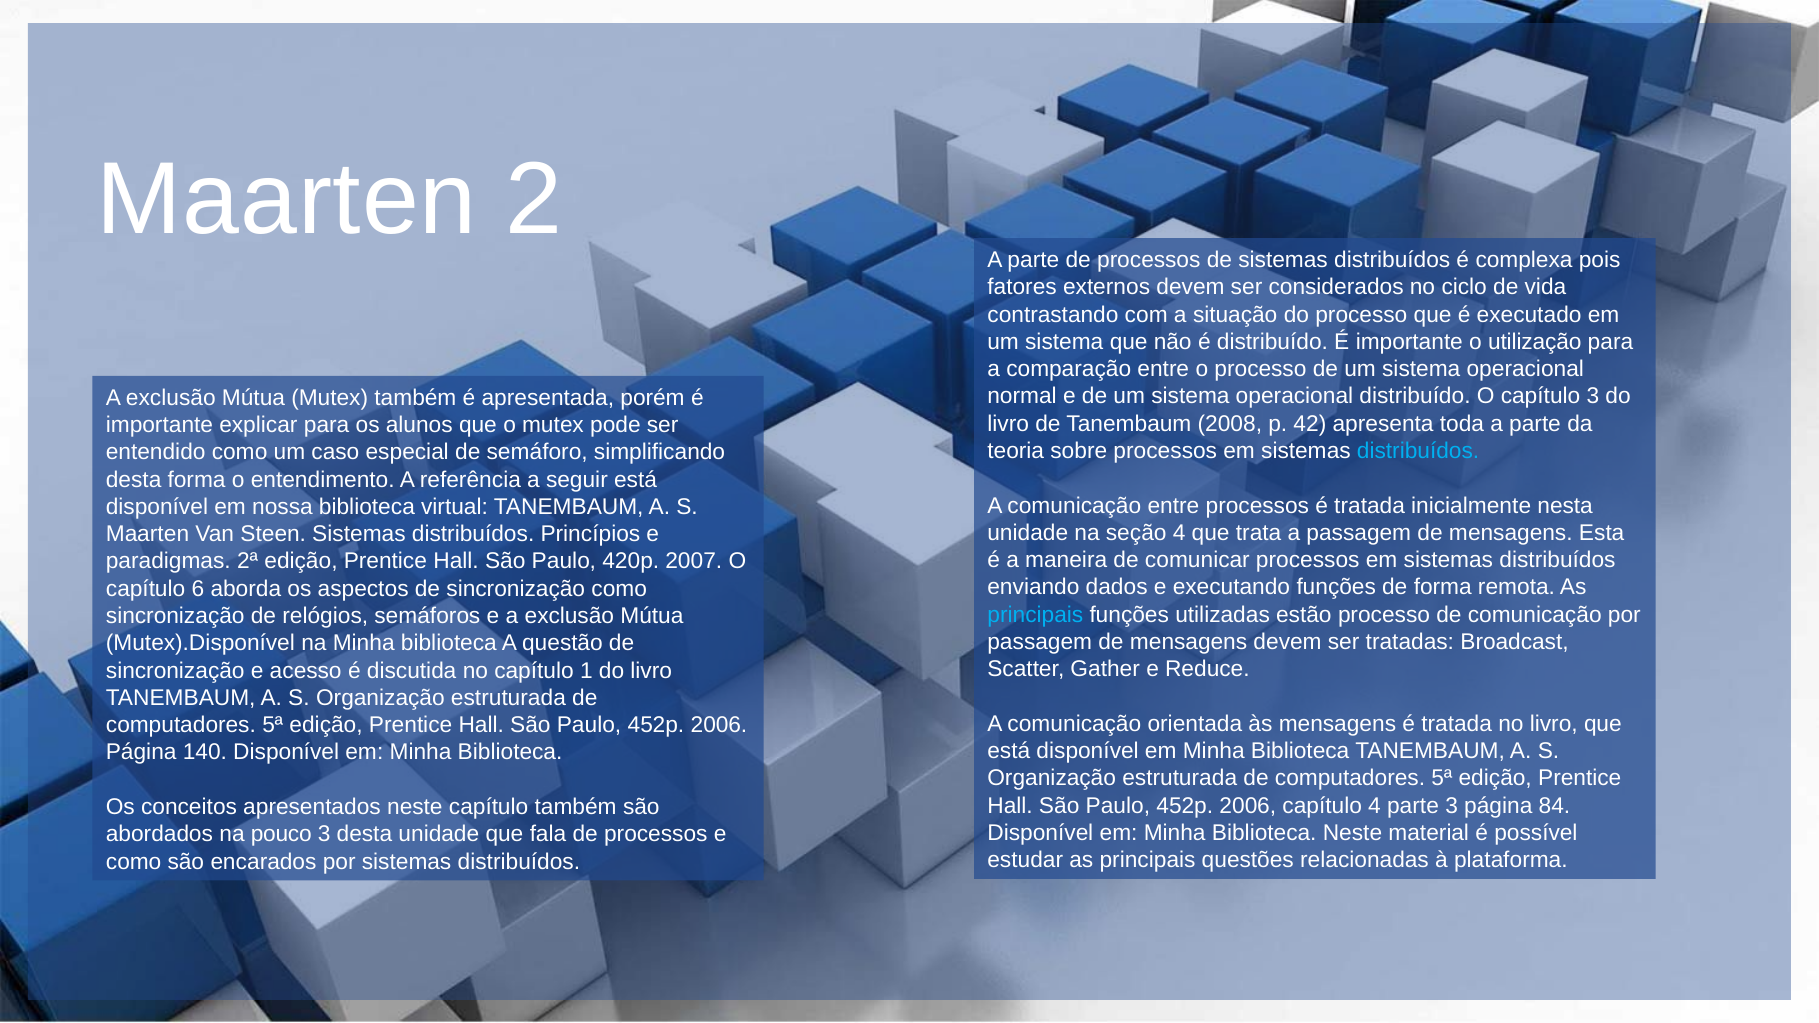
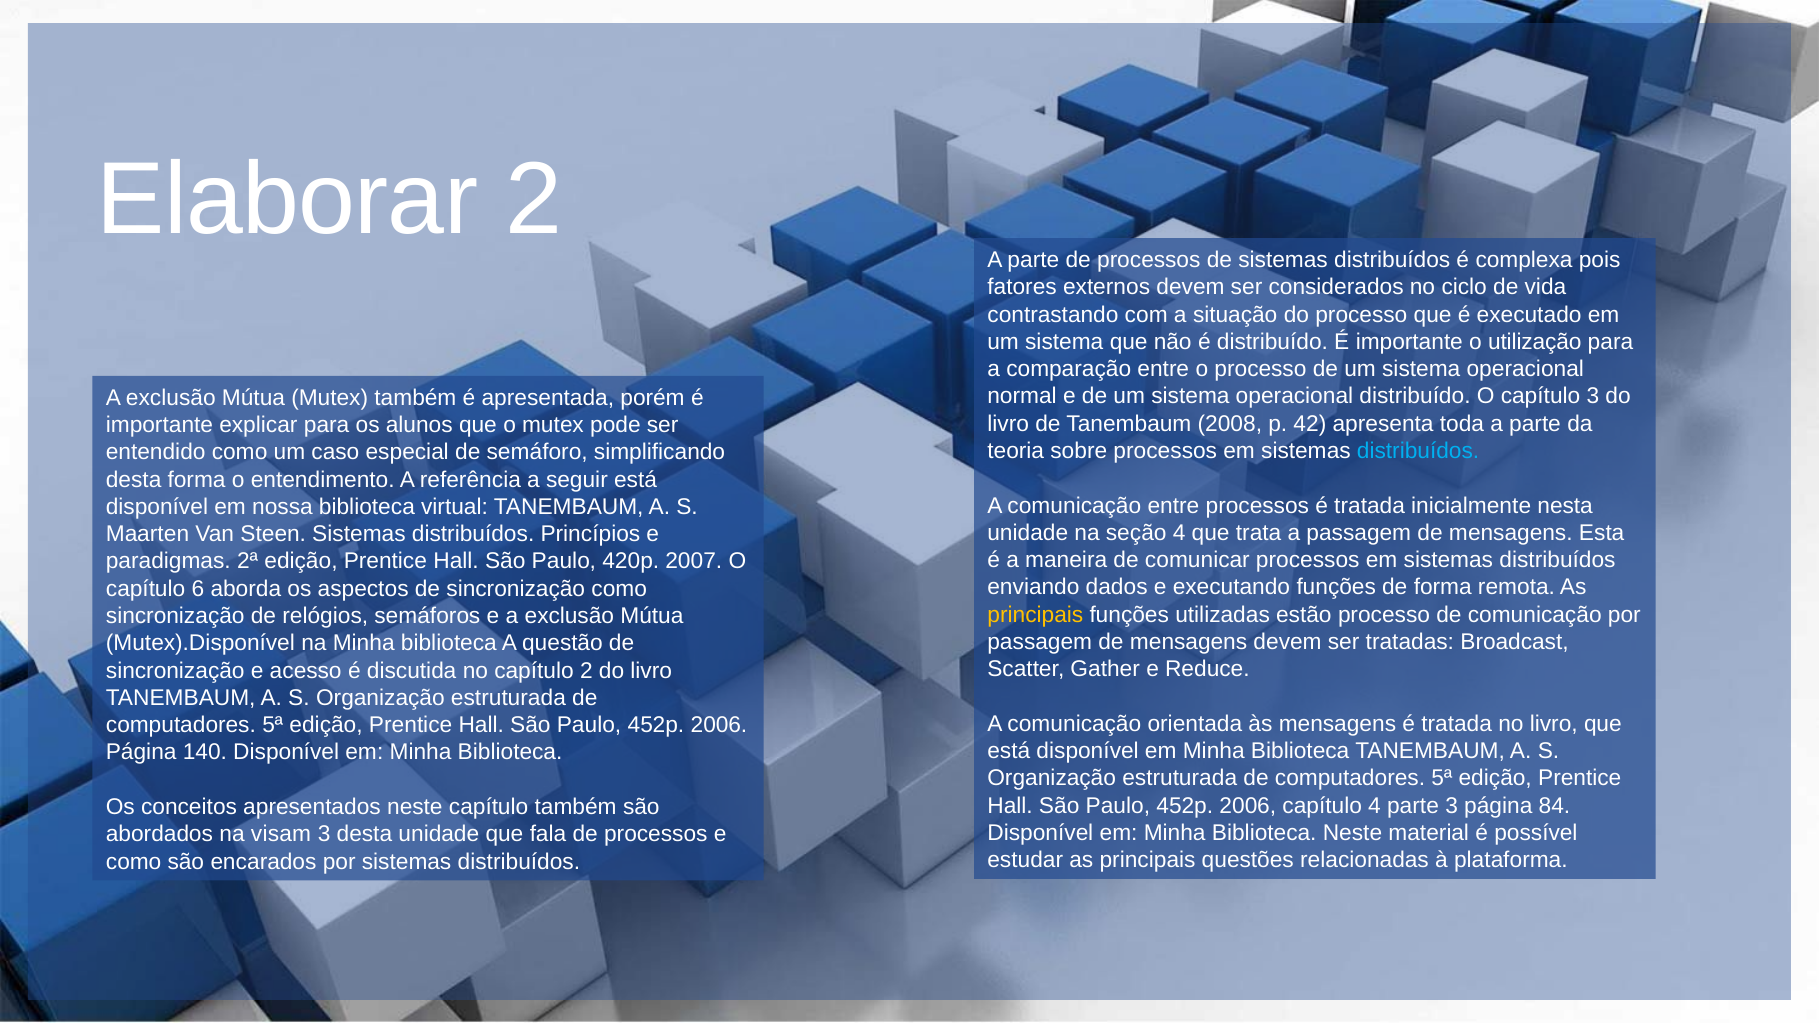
Maarten at (287, 200): Maarten -> Elaborar
principais at (1035, 615) colour: light blue -> yellow
capítulo 1: 1 -> 2
pouco: pouco -> visam
